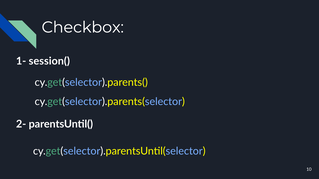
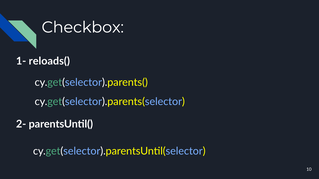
session(: session( -> reloads(
